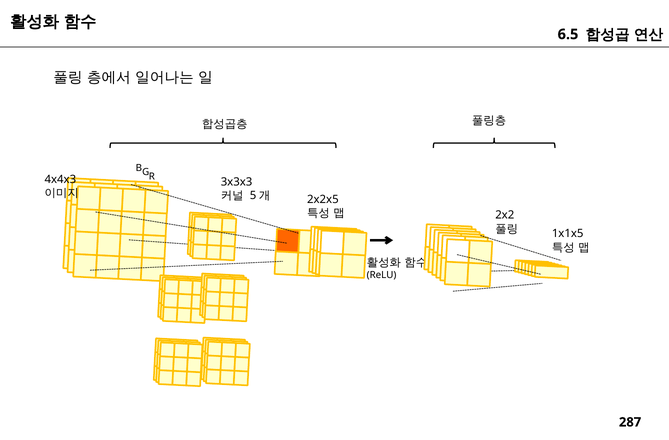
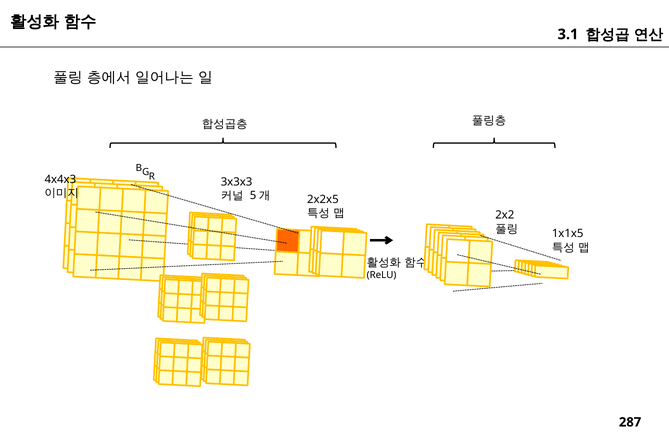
6.5: 6.5 -> 3.1
